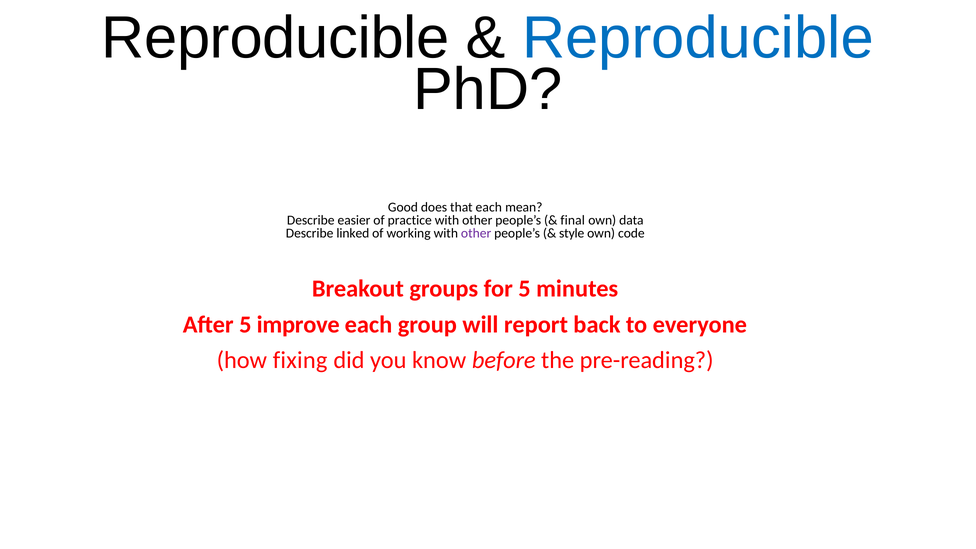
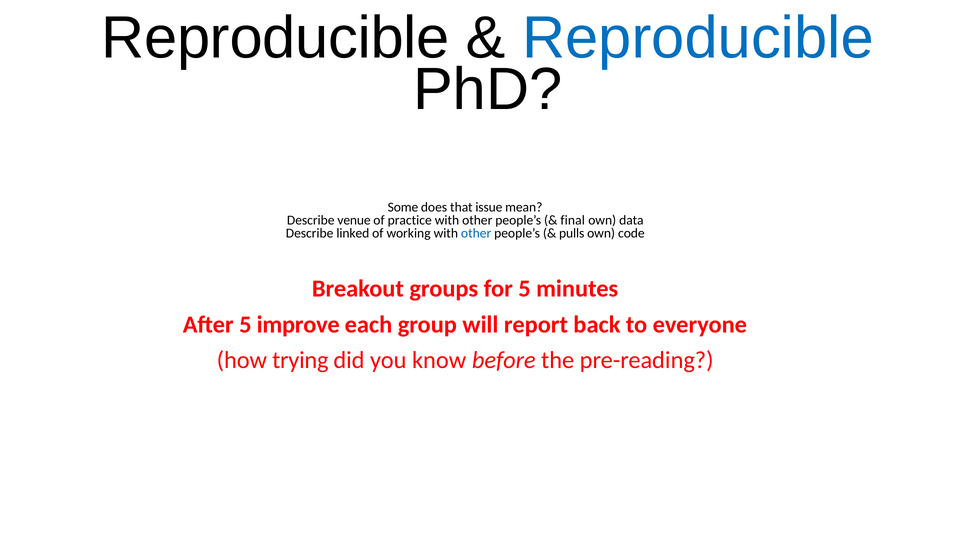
Good: Good -> Some
that each: each -> issue
easier: easier -> venue
other at (476, 233) colour: purple -> blue
style: style -> pulls
fixing: fixing -> trying
